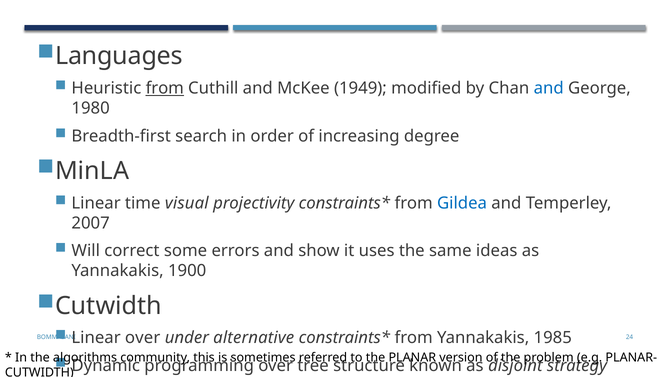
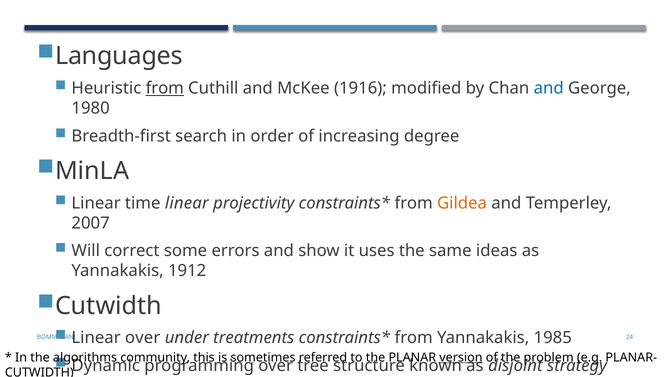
1949: 1949 -> 1916
time visual: visual -> linear
Gildea colour: blue -> orange
1900: 1900 -> 1912
alternative: alternative -> treatments
version underline: none -> present
